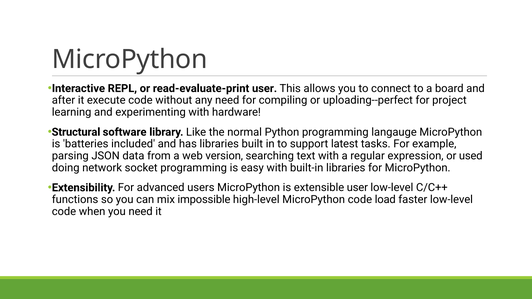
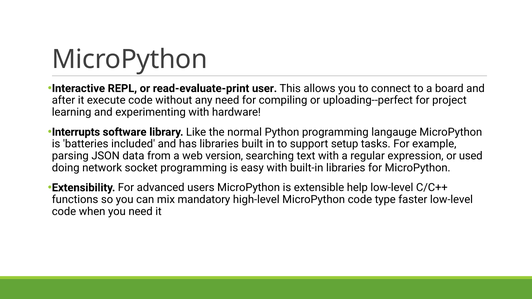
Structural: Structural -> Interrupts
latest: latest -> setup
extensible user: user -> help
impossible: impossible -> mandatory
load: load -> type
